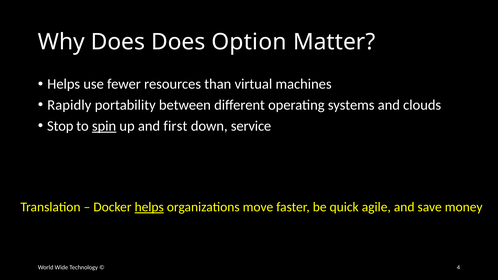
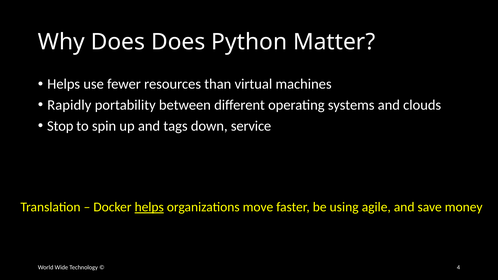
Option: Option -> Python
spin underline: present -> none
first: first -> tags
quick: quick -> using
